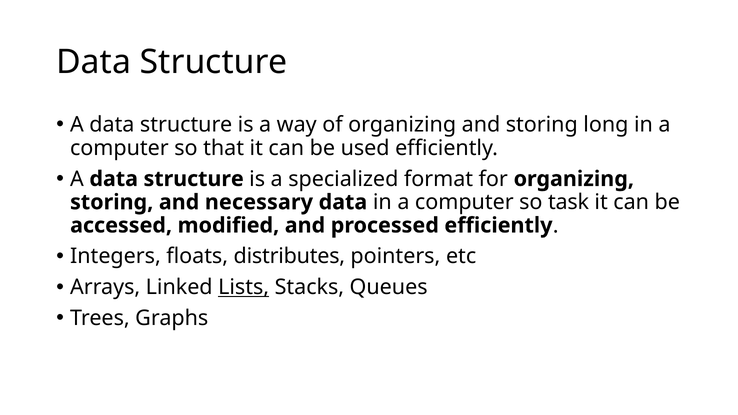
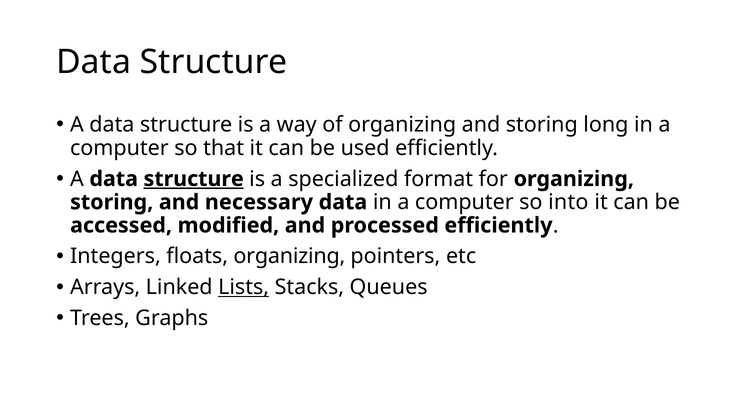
structure at (194, 179) underline: none -> present
task: task -> into
floats distributes: distributes -> organizing
